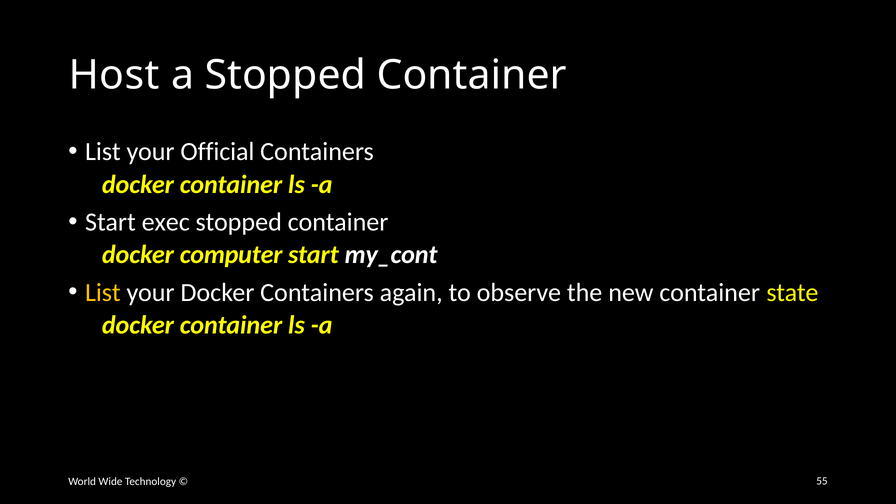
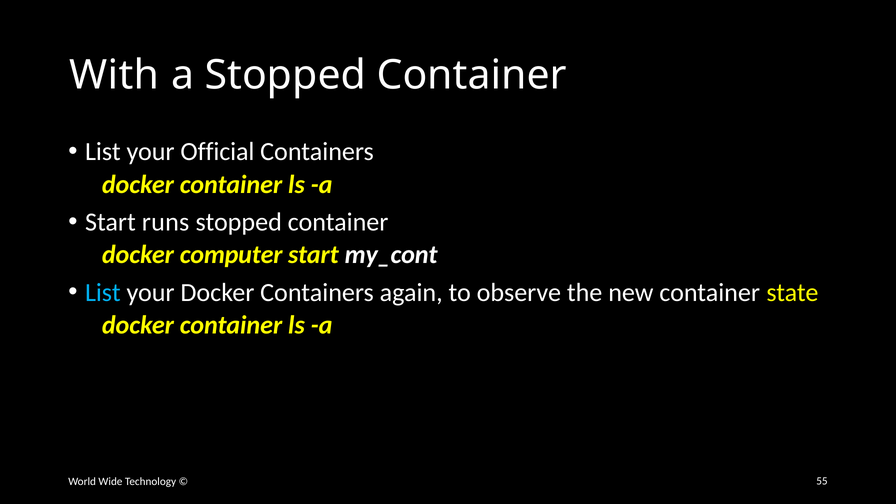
Host: Host -> With
exec: exec -> runs
List at (103, 292) colour: yellow -> light blue
